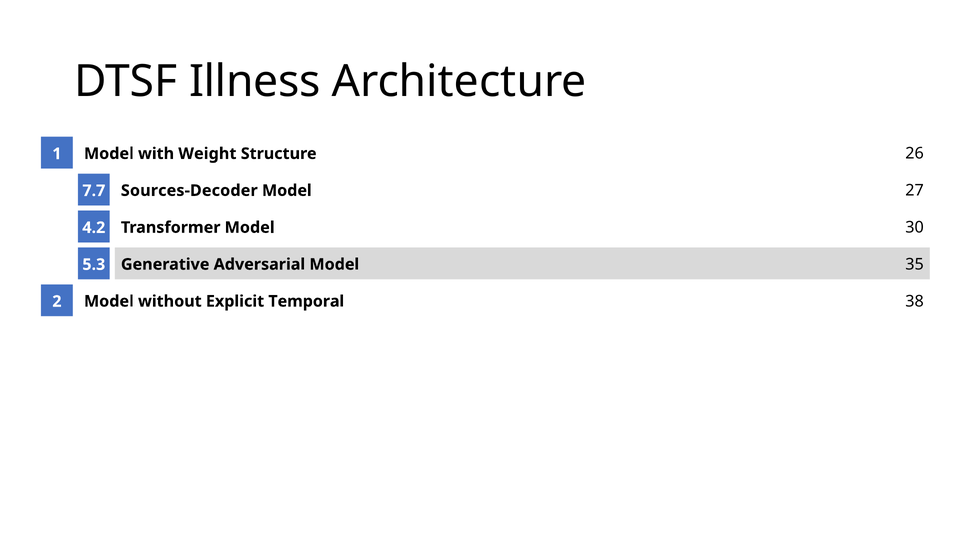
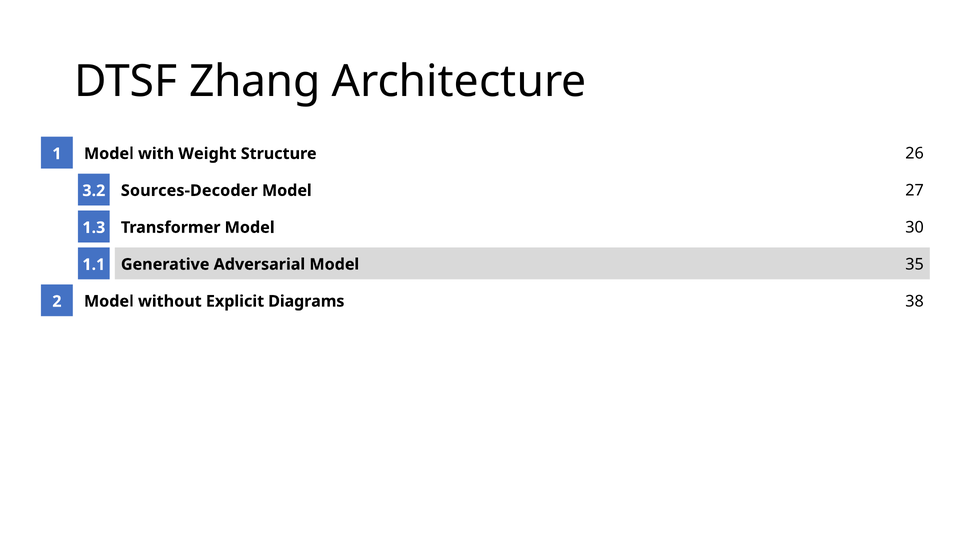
Illness: Illness -> Zhang
7.7: 7.7 -> 3.2
4.2: 4.2 -> 1.3
5.3: 5.3 -> 1.1
Temporal: Temporal -> Diagrams
